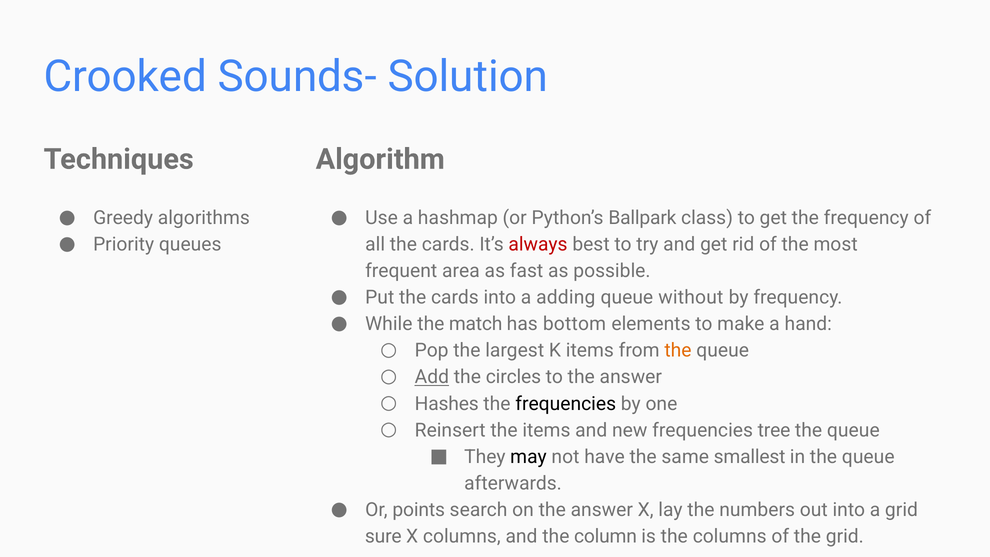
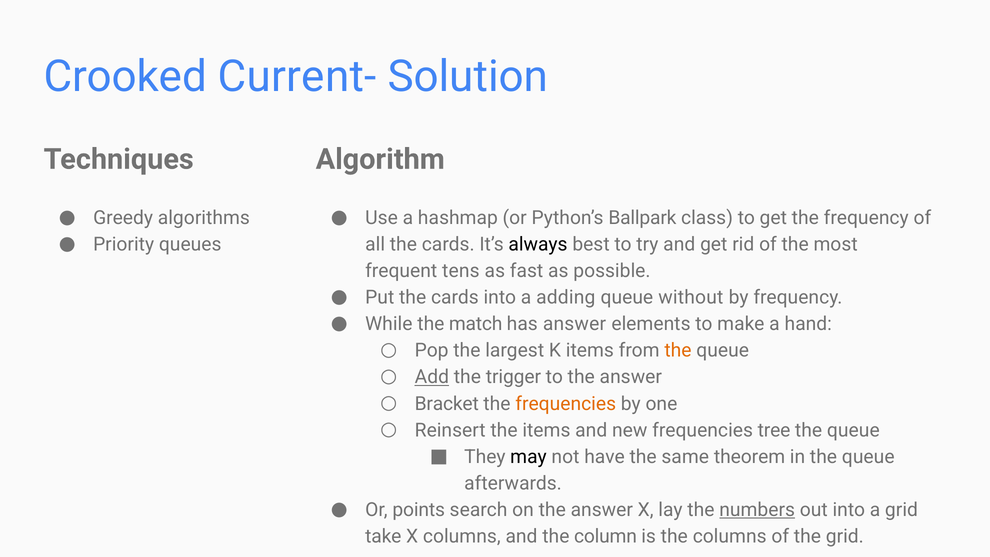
Sounds-: Sounds- -> Current-
always colour: red -> black
area: area -> tens
has bottom: bottom -> answer
circles: circles -> trigger
Hashes: Hashes -> Bracket
frequencies at (566, 404) colour: black -> orange
smallest: smallest -> theorem
numbers underline: none -> present
sure: sure -> take
